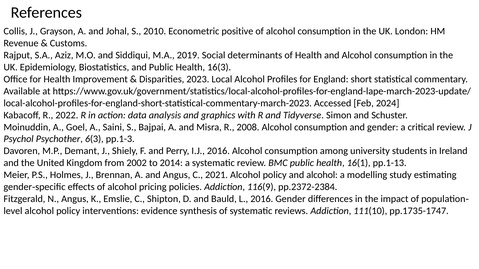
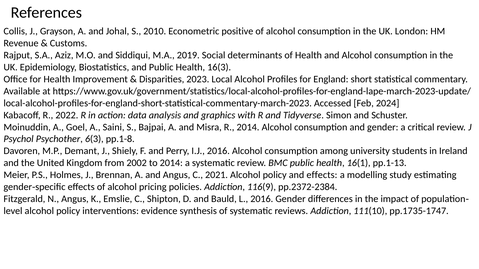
R 2008: 2008 -> 2014
pp.1-3: pp.1-3 -> pp.1-8
policy and alcohol: alcohol -> effects
